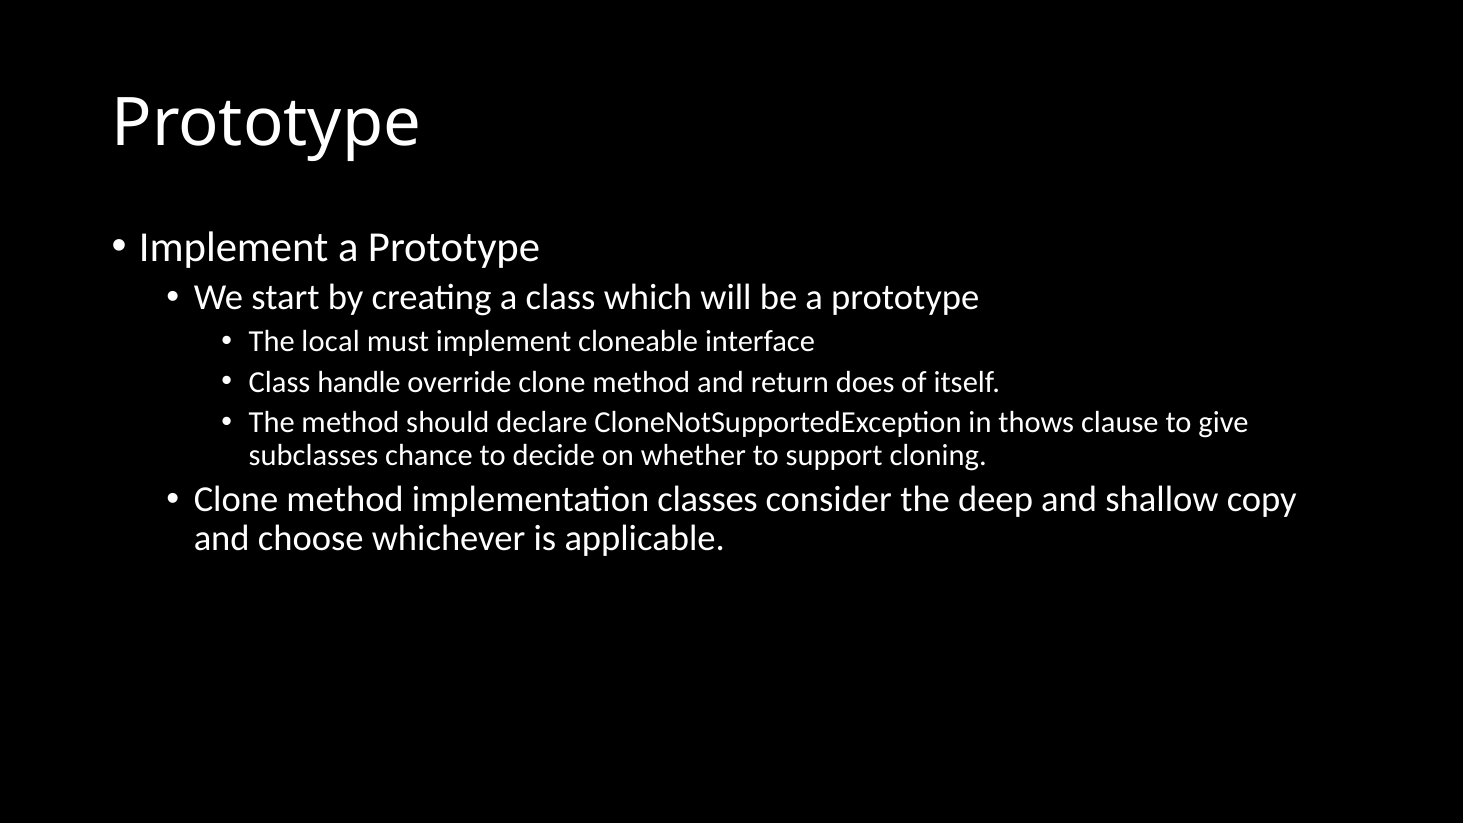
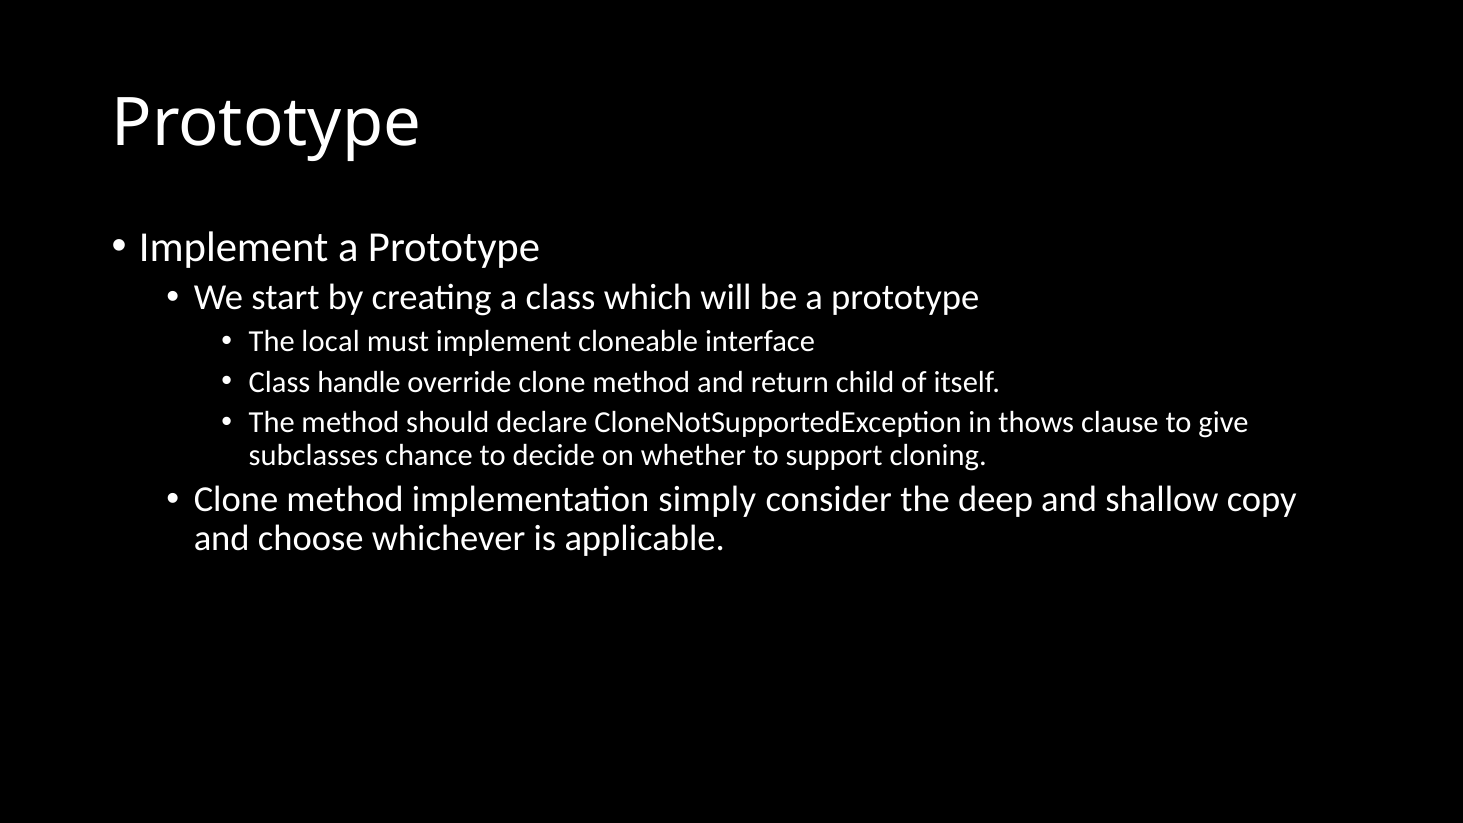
does: does -> child
classes: classes -> simply
